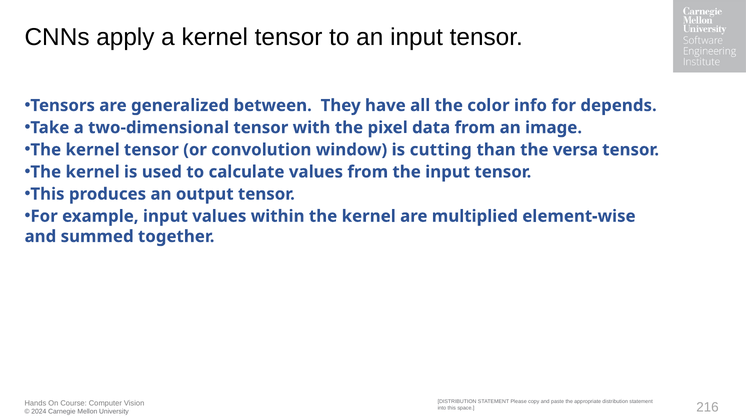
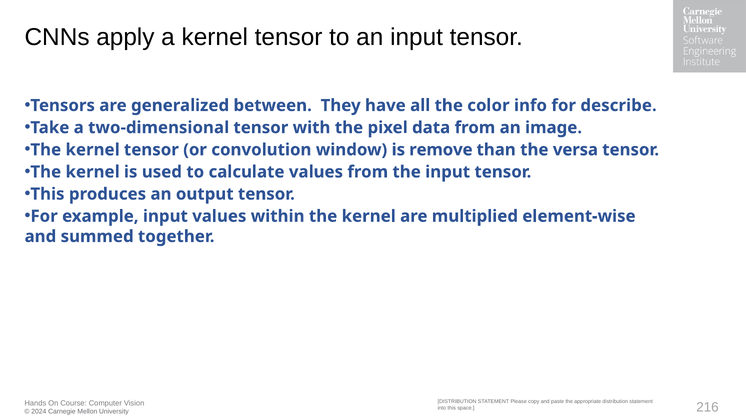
depends: depends -> describe
cutting: cutting -> remove
